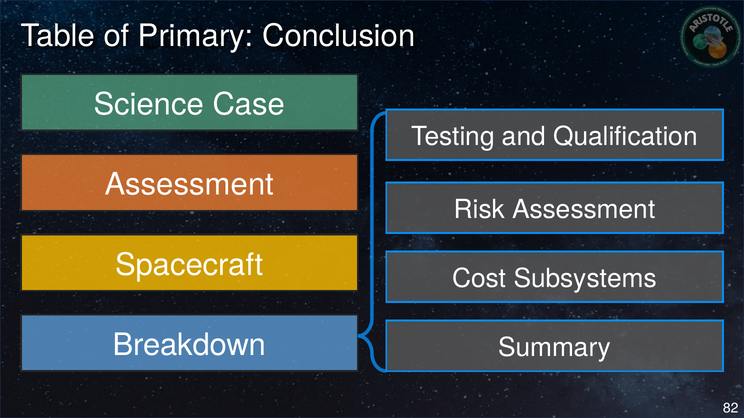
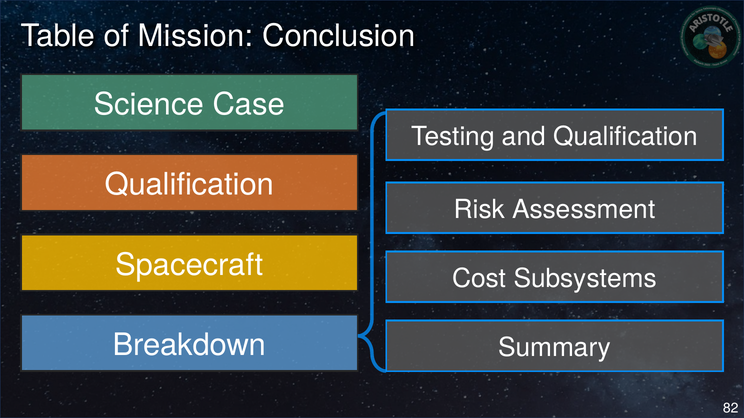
Primary: Primary -> Mission
Assessment at (189, 185): Assessment -> Qualification
